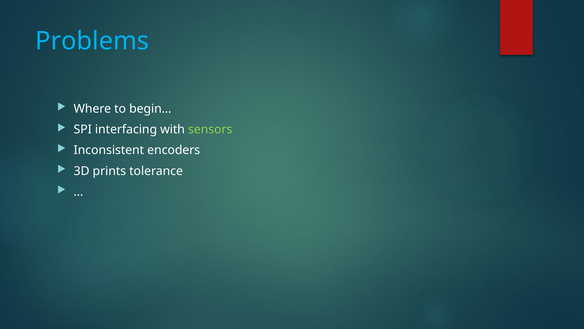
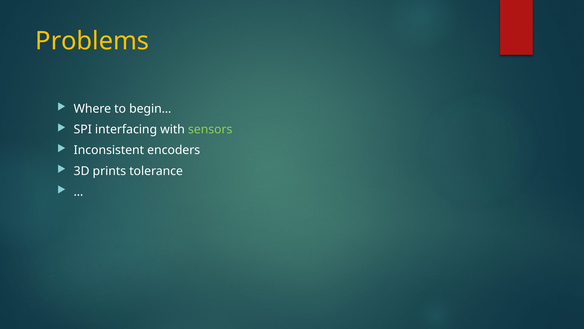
Problems colour: light blue -> yellow
